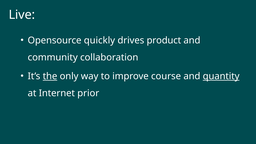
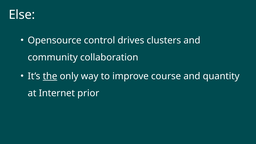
Live: Live -> Else
quickly: quickly -> control
product: product -> clusters
quantity underline: present -> none
